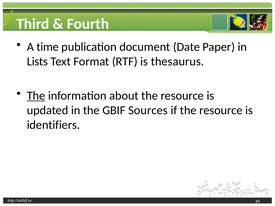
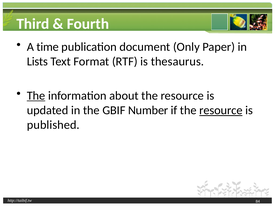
Date: Date -> Only
Sources: Sources -> Number
resource at (221, 110) underline: none -> present
identifiers: identifiers -> published
